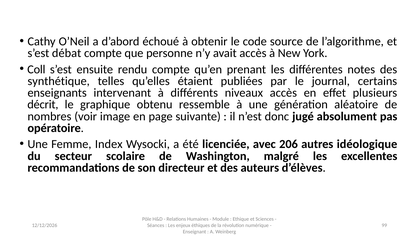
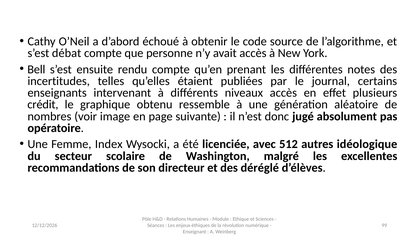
Coll: Coll -> Bell
synthétique: synthétique -> incertitudes
décrit: décrit -> crédit
206: 206 -> 512
auteurs: auteurs -> déréglé
